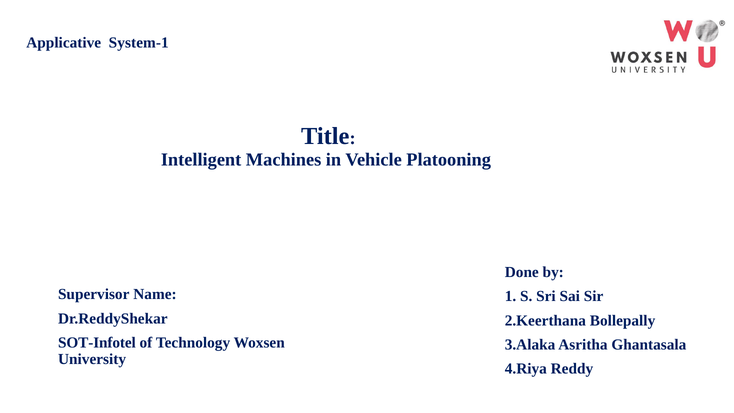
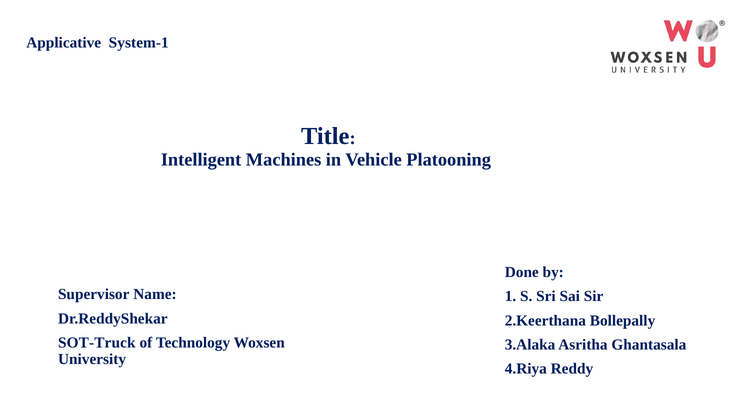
SOT-Infotel: SOT-Infotel -> SOT-Truck
